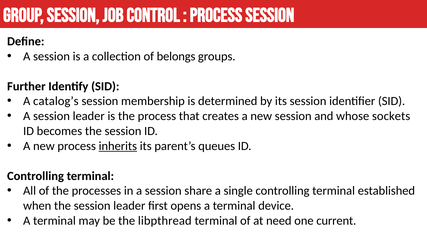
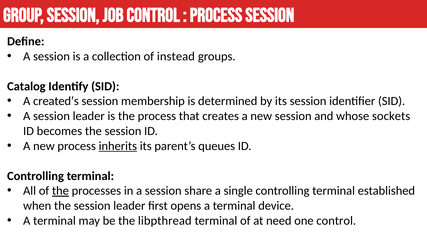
belongs: belongs -> instead
Further: Further -> Catalog
catalog’s: catalog’s -> created’s
the at (60, 191) underline: none -> present
one current: current -> control
